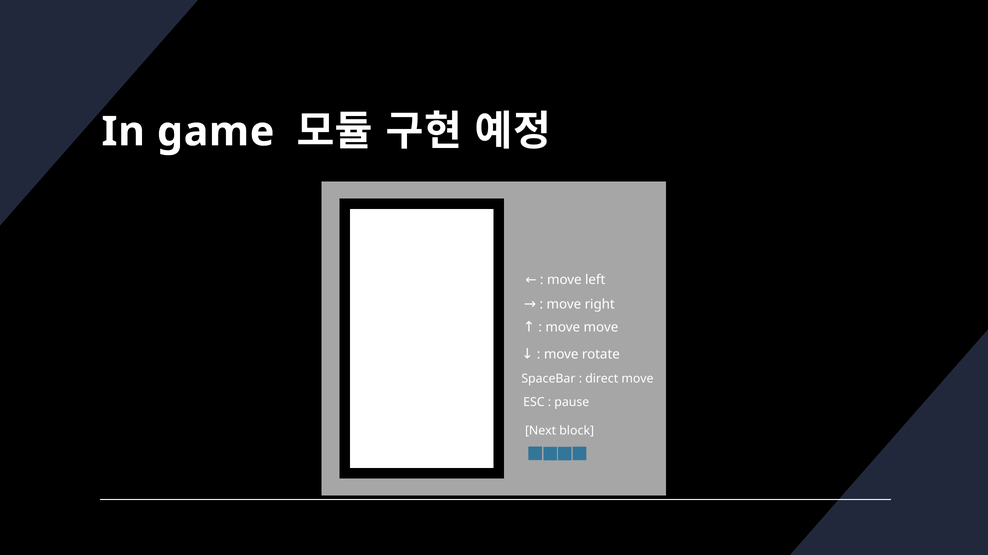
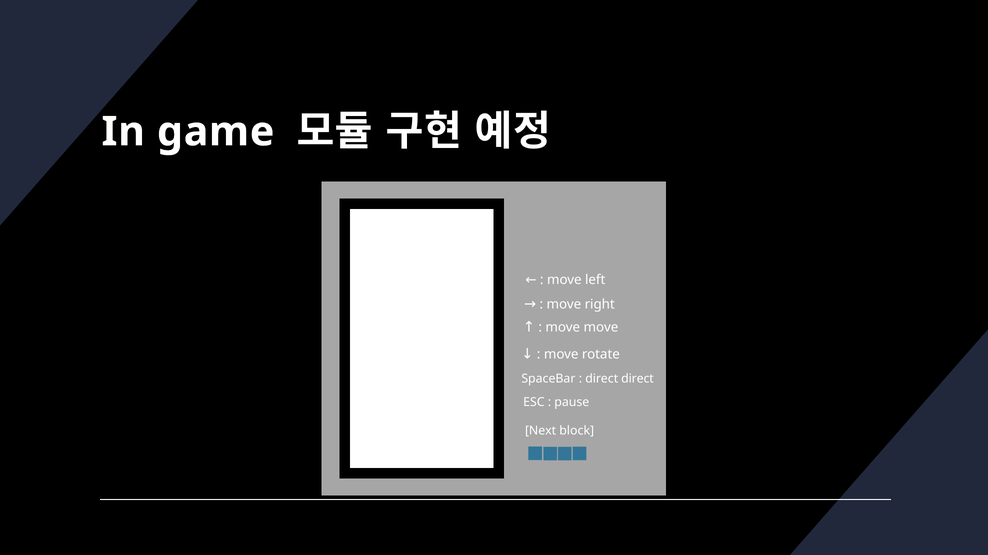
direct move: move -> direct
